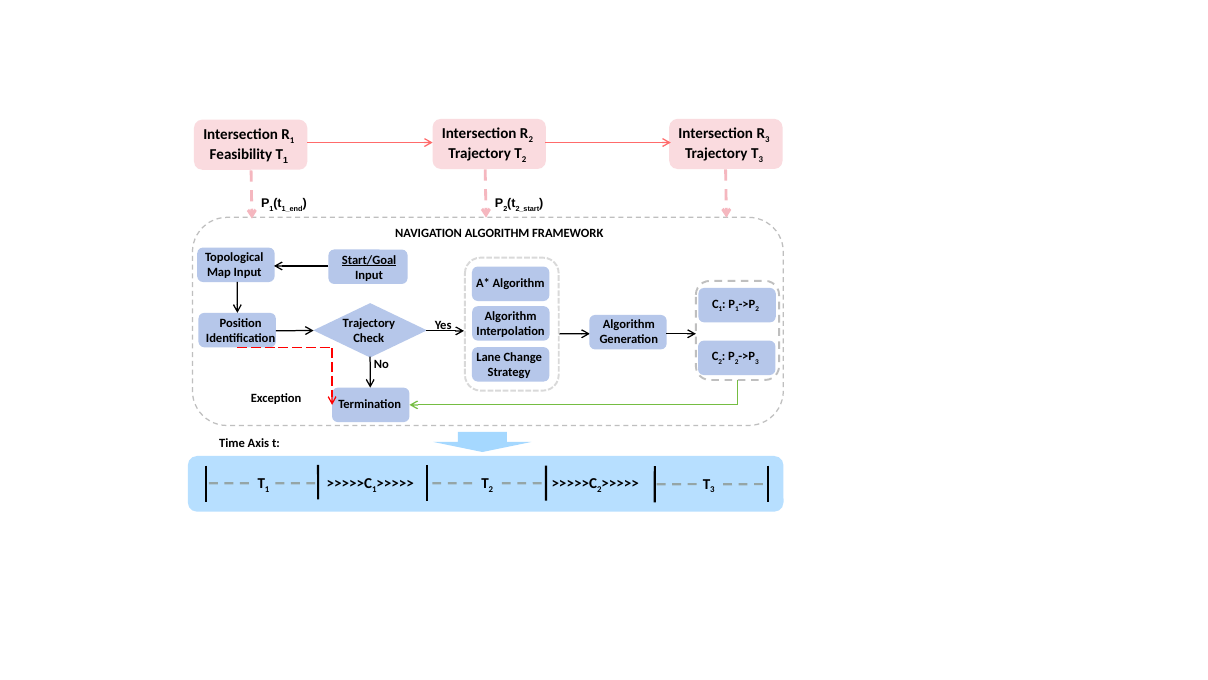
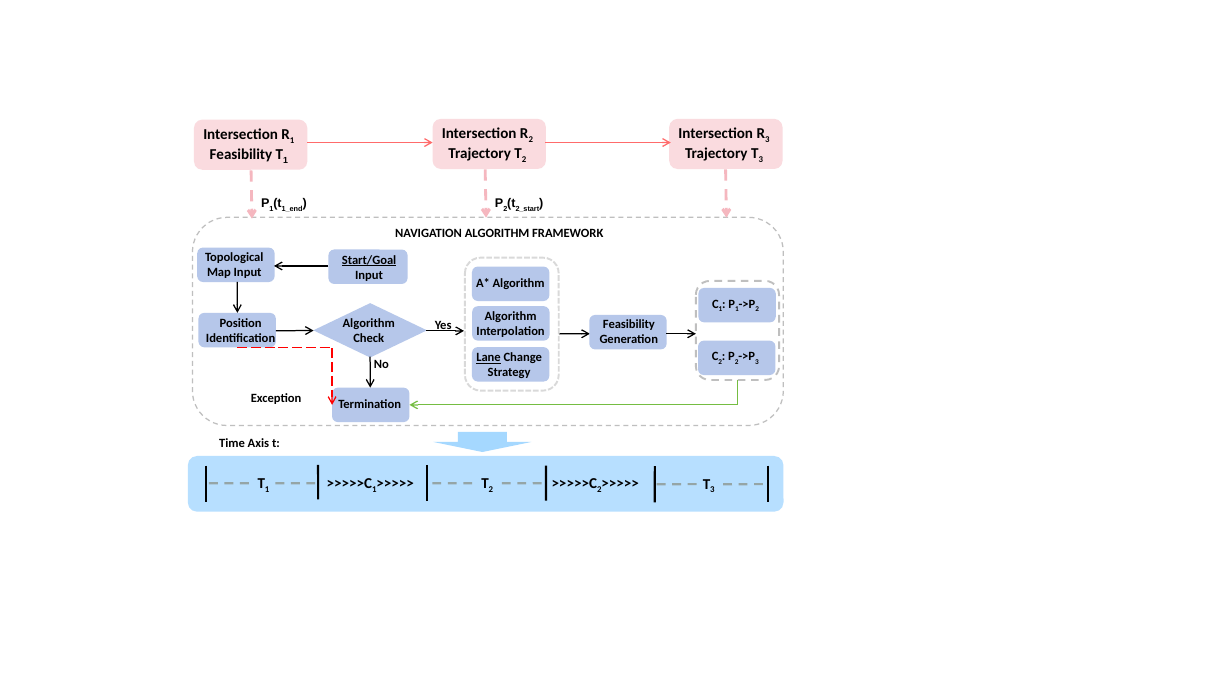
Trajectory at (369, 323): Trajectory -> Algorithm
Algorithm at (629, 324): Algorithm -> Feasibility
Lane underline: none -> present
